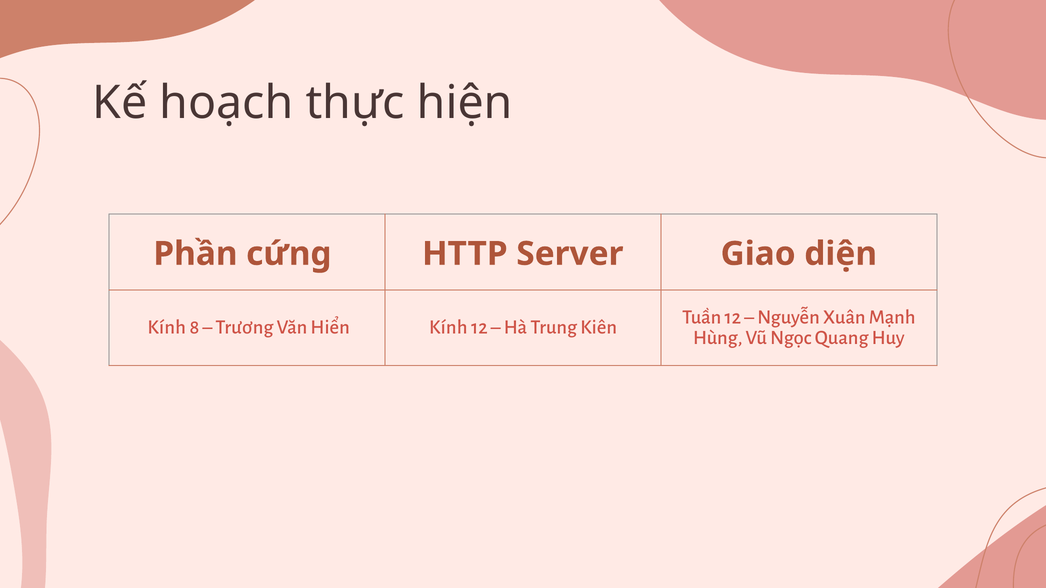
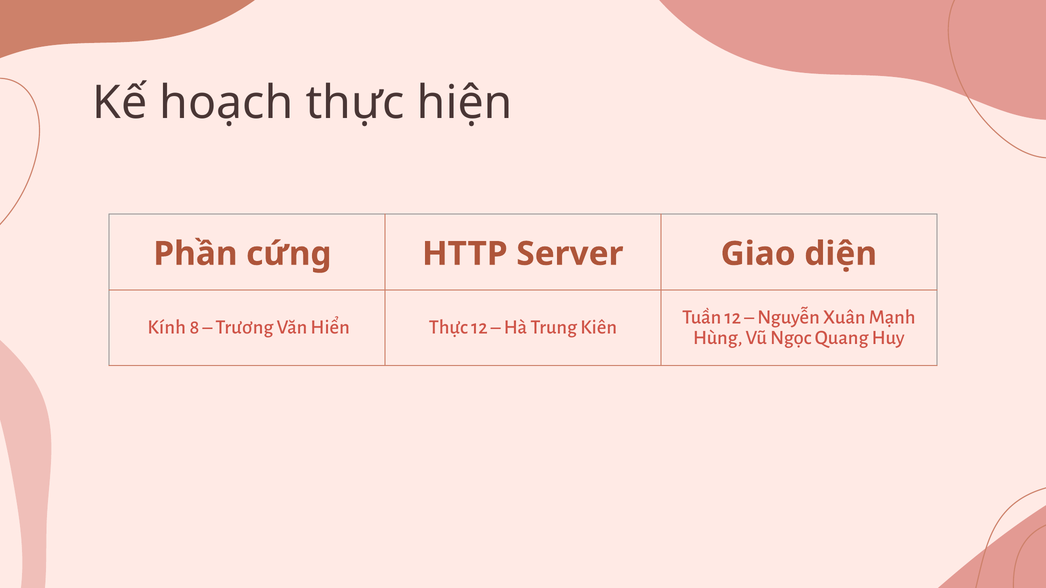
Hiển Kính: Kính -> Thực
